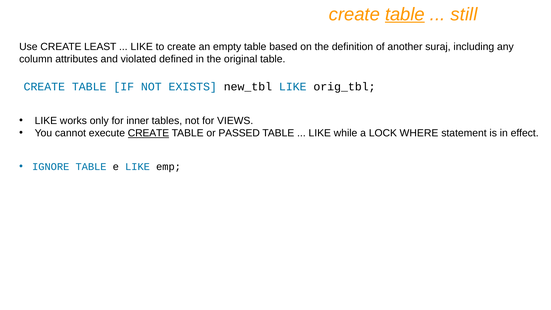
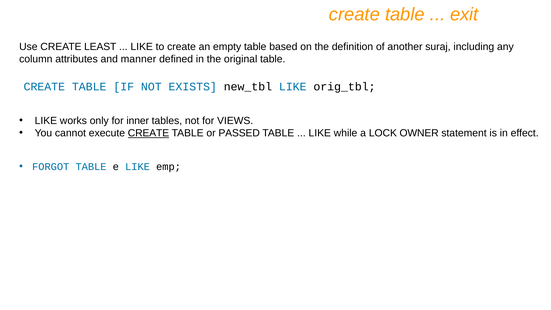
table at (405, 14) underline: present -> none
still: still -> exit
violated: violated -> manner
WHERE: WHERE -> OWNER
IGNORE: IGNORE -> FORGOT
